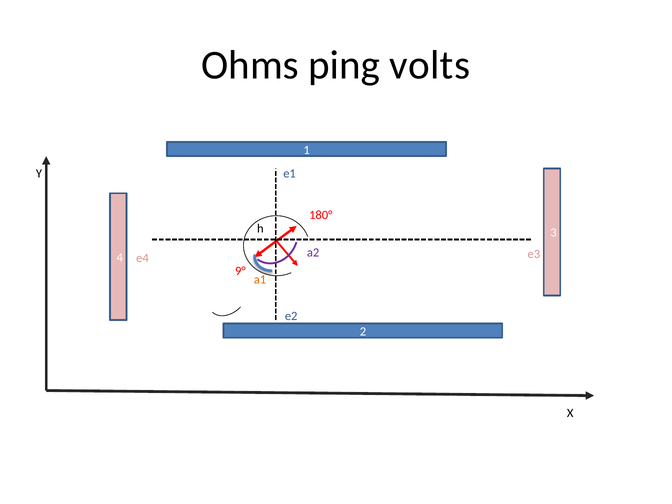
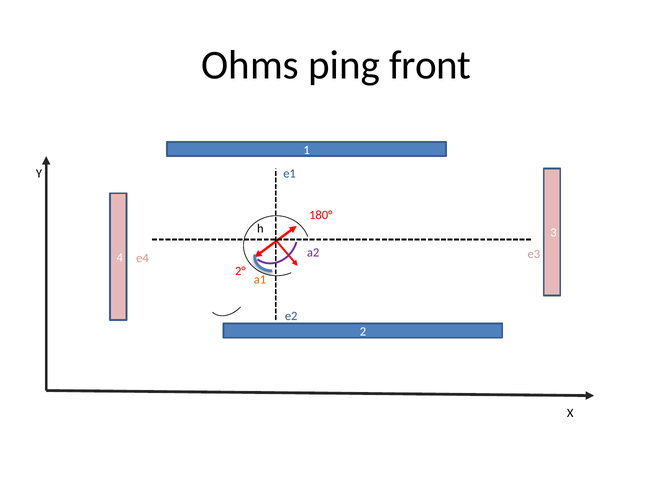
volts: volts -> front
9°: 9° -> 2°
